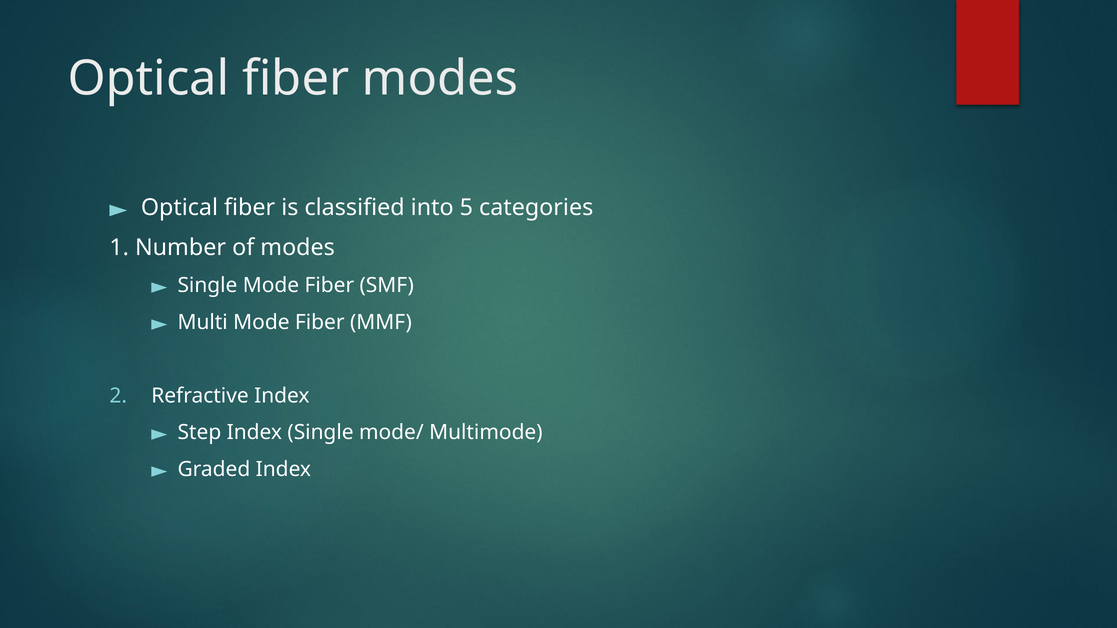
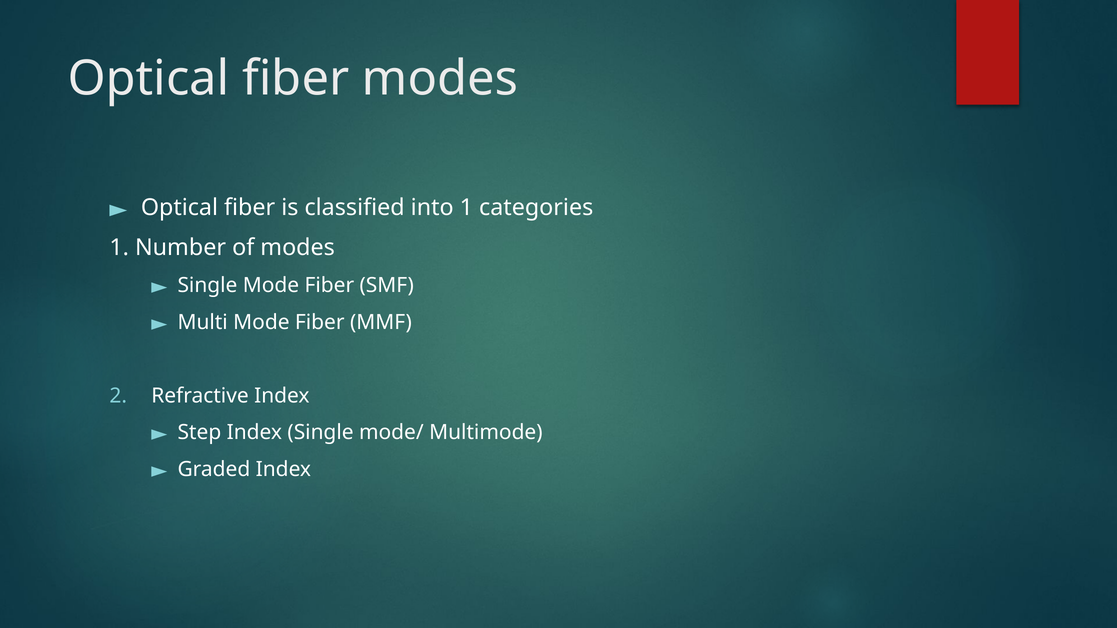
into 5: 5 -> 1
